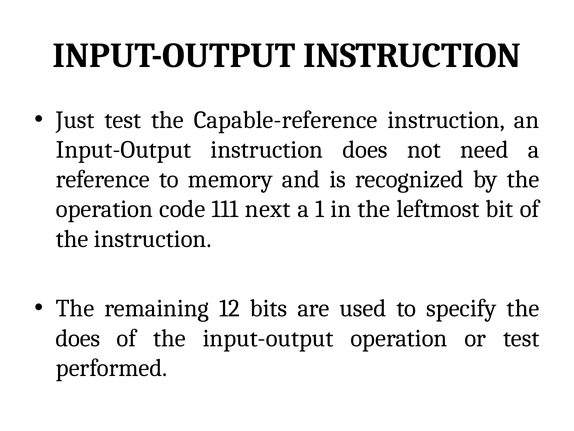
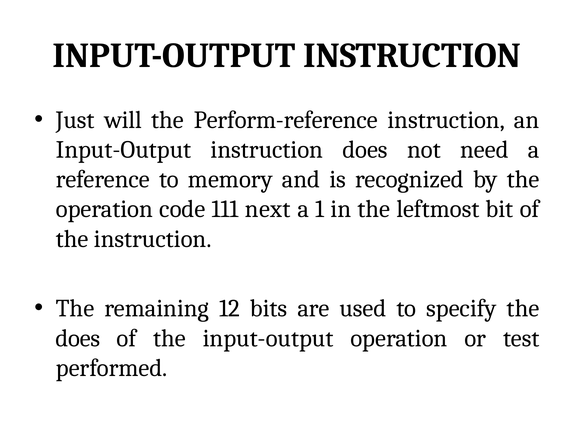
Just test: test -> will
Capable-reference: Capable-reference -> Perform-reference
